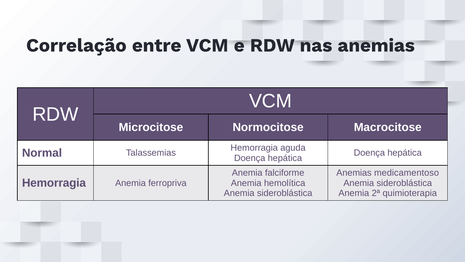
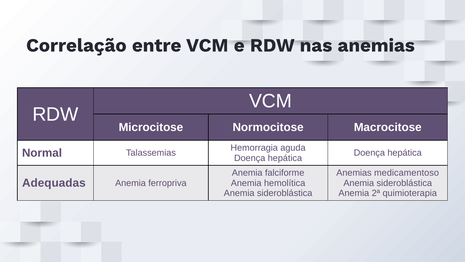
Hemorragia at (54, 183): Hemorragia -> Adequadas
